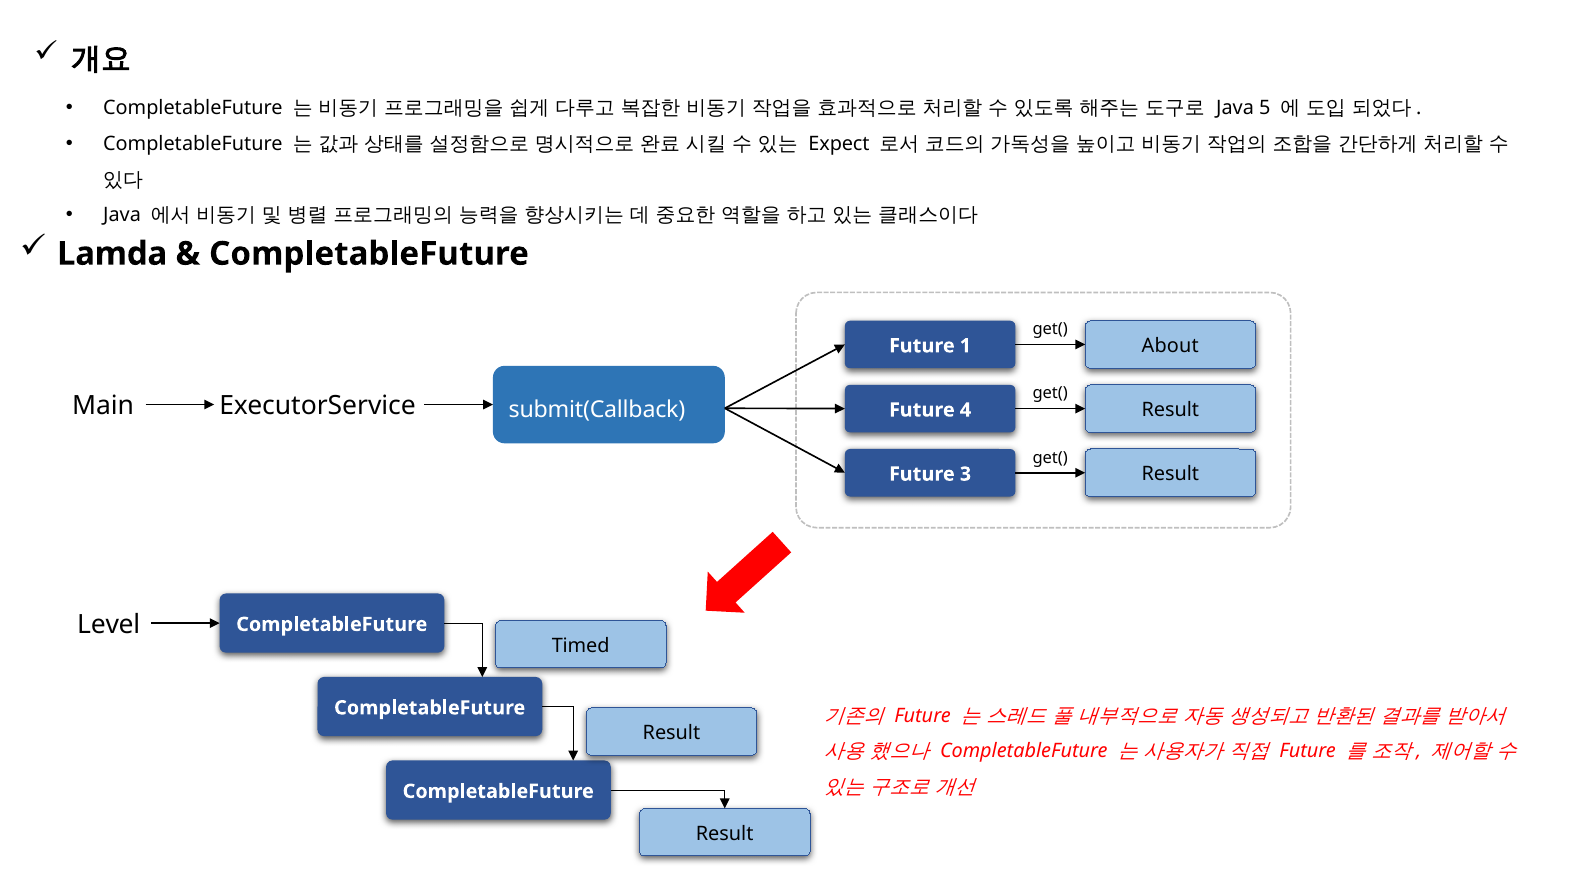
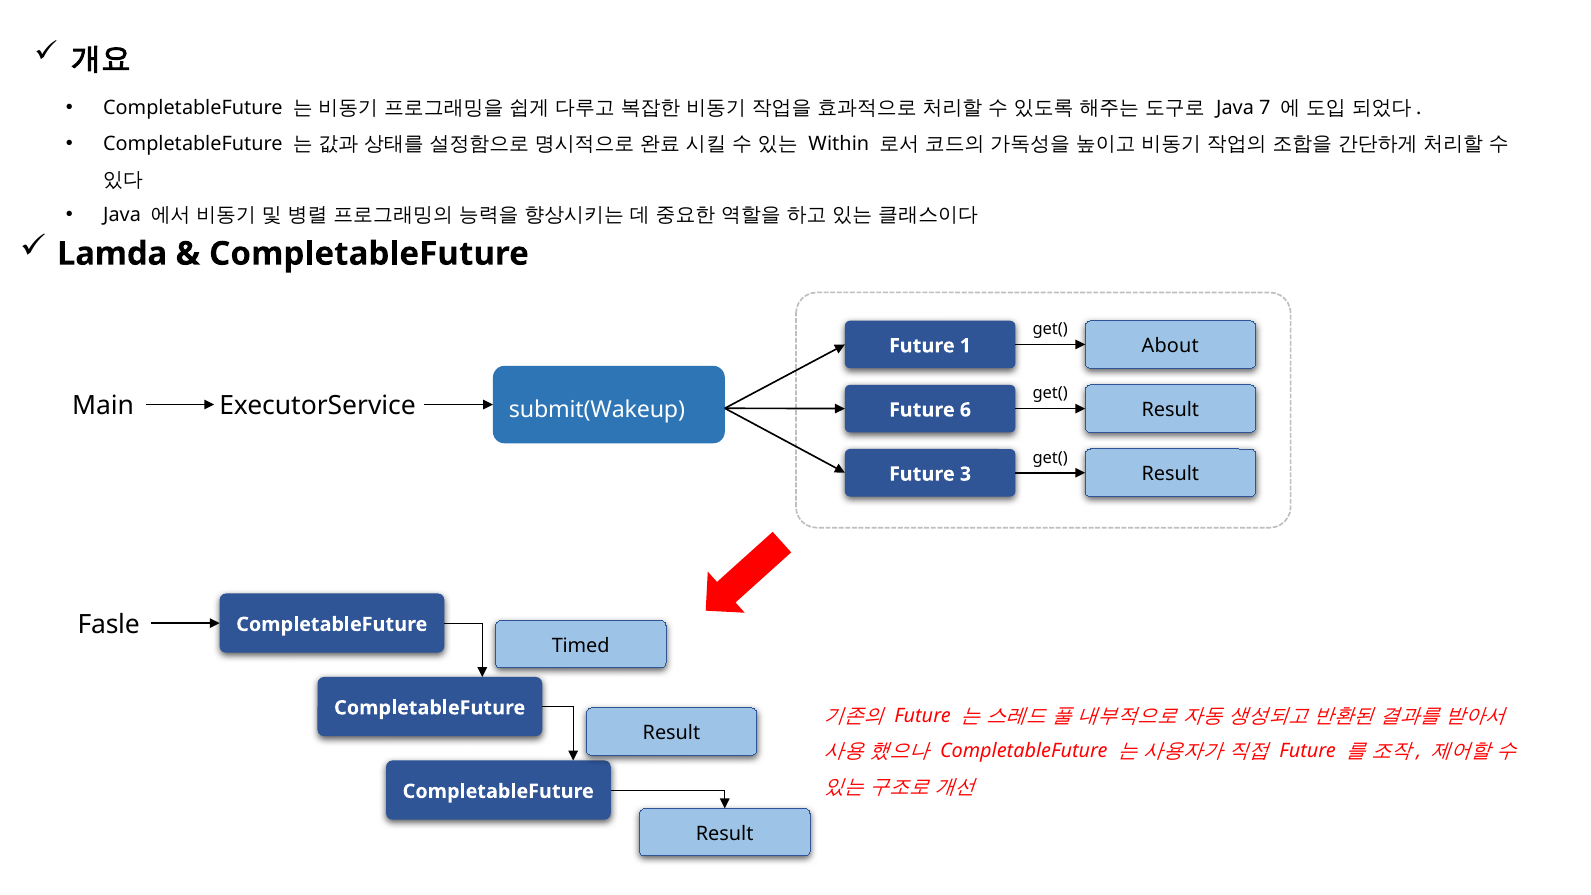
5: 5 -> 7
Expect: Expect -> Within
submit(Callback: submit(Callback -> submit(Wakeup
4: 4 -> 6
Level: Level -> Fasle
